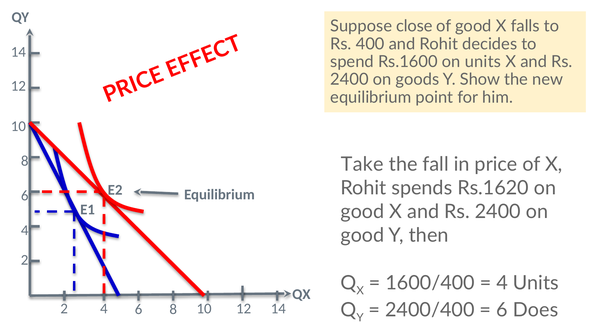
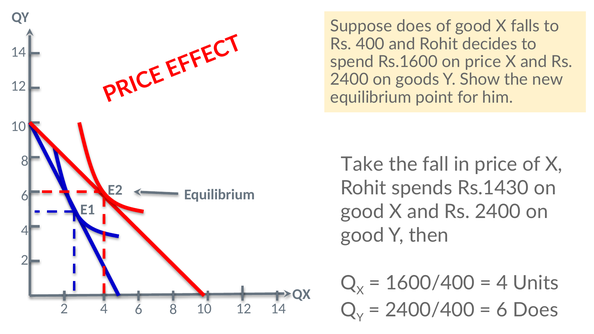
Suppose close: close -> does
on units: units -> price
Rs.1620: Rs.1620 -> Rs.1430
